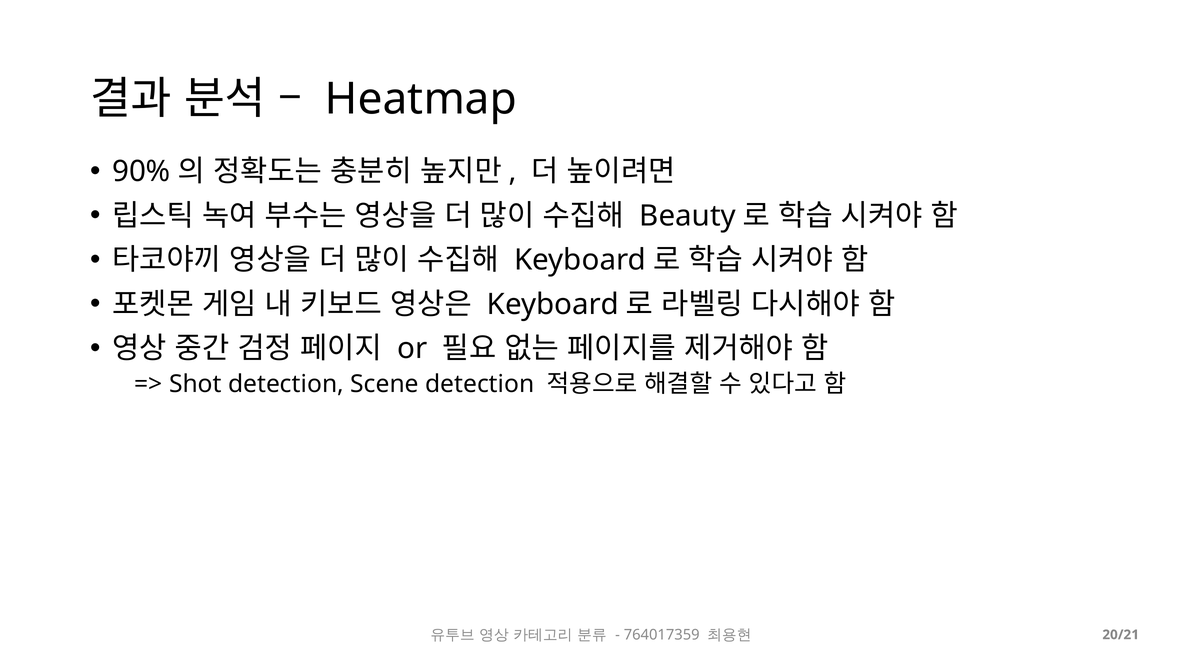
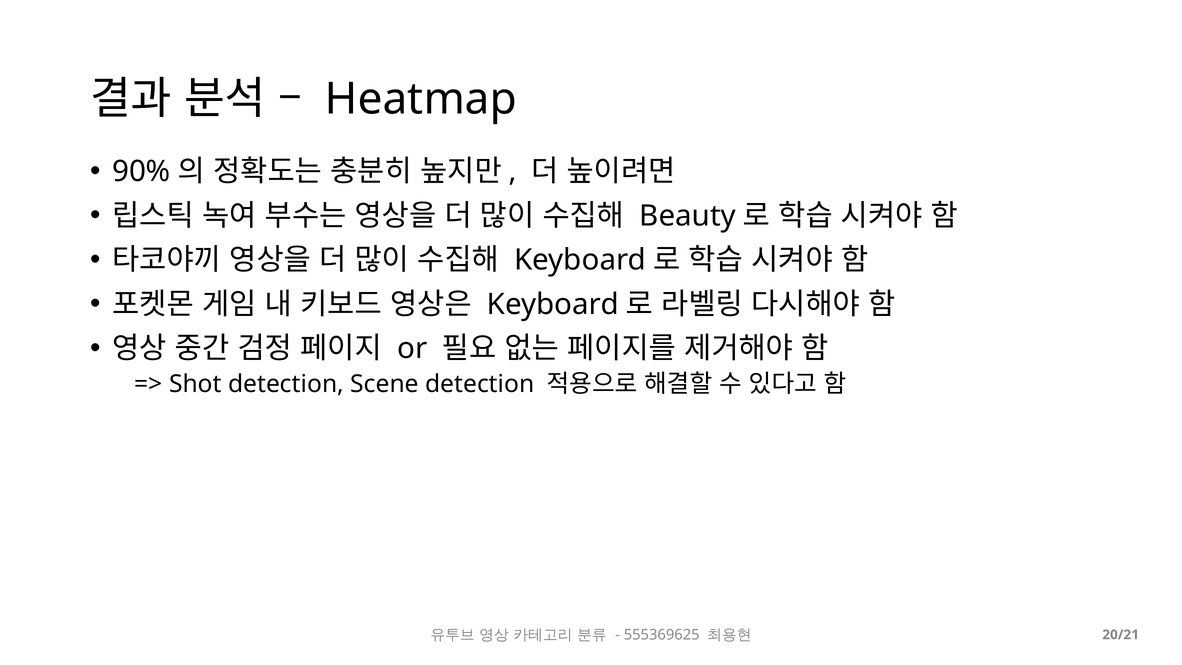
764017359: 764017359 -> 555369625
